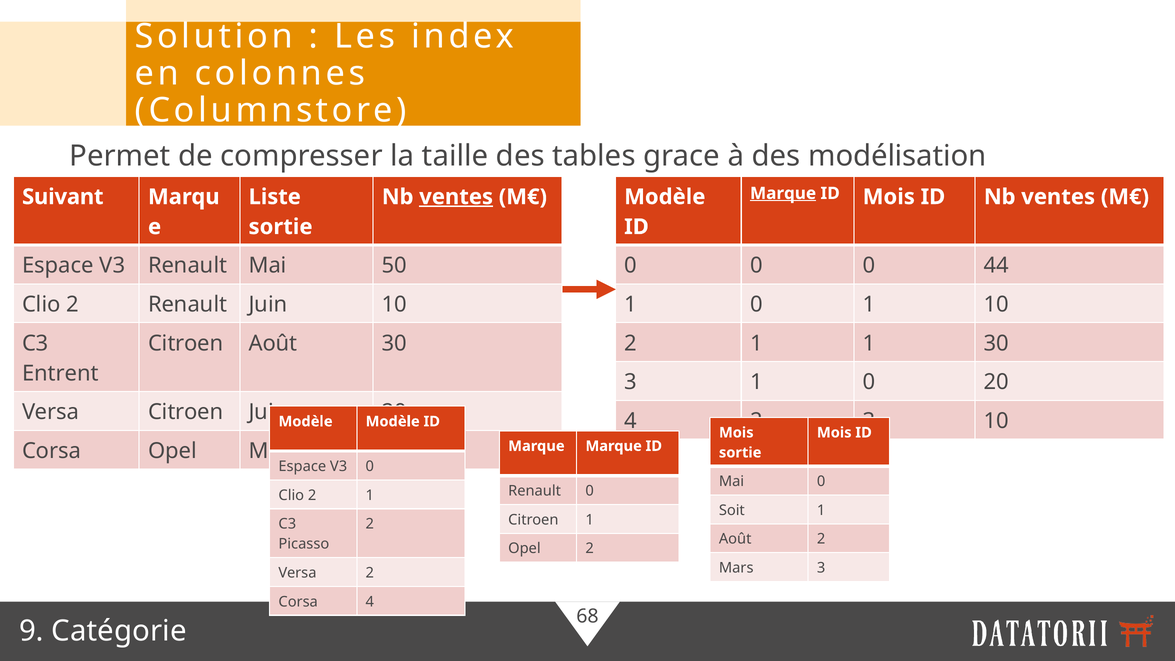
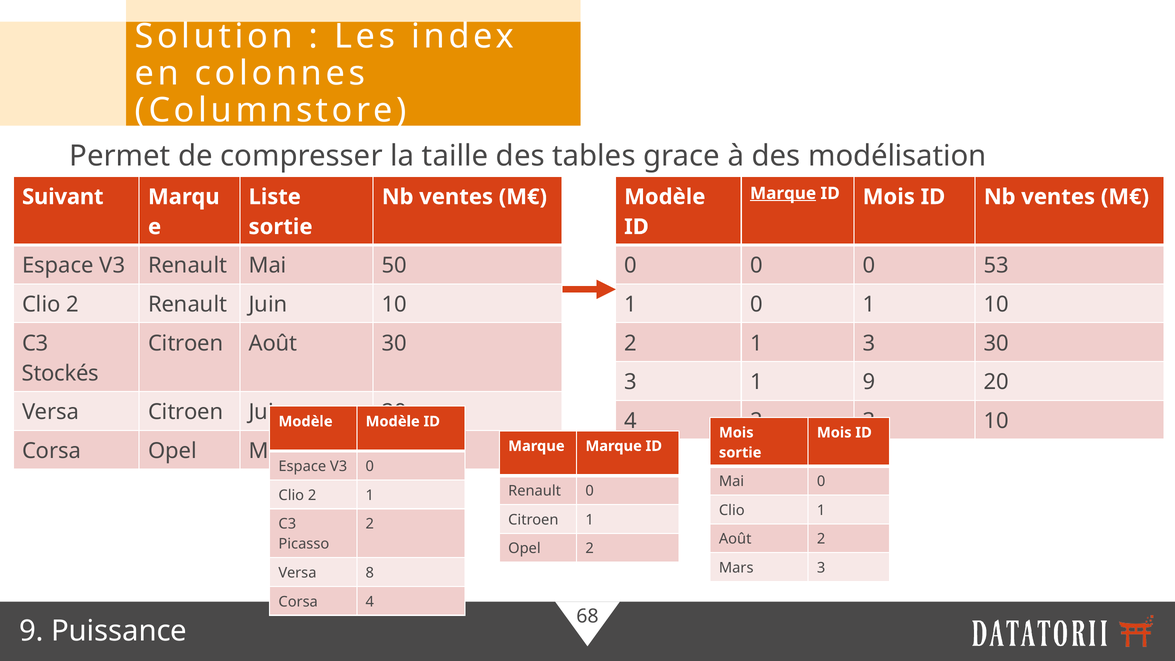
ventes at (456, 197) underline: present -> none
44: 44 -> 53
1 1: 1 -> 3
Entrent: Entrent -> Stockés
3 1 0: 0 -> 9
Soit at (732, 510): Soit -> Clio
Versa 2: 2 -> 8
Catégorie: Catégorie -> Puissance
